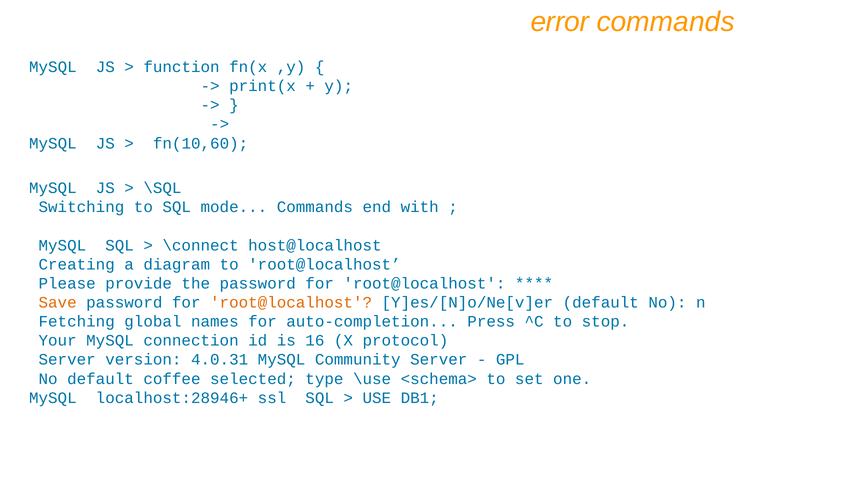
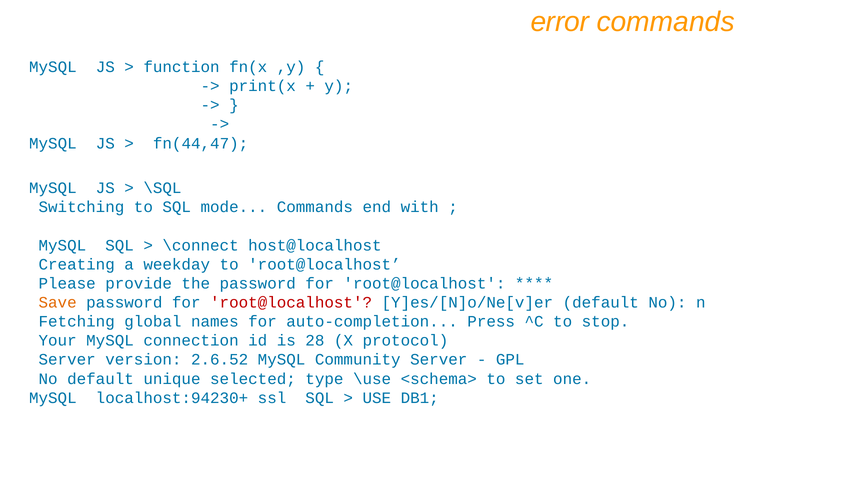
fn(10,60: fn(10,60 -> fn(44,47
diagram: diagram -> weekday
root@localhost at (291, 302) colour: orange -> red
16: 16 -> 28
4.0.31: 4.0.31 -> 2.6.52
coffee: coffee -> unique
localhost:28946+: localhost:28946+ -> localhost:94230+
